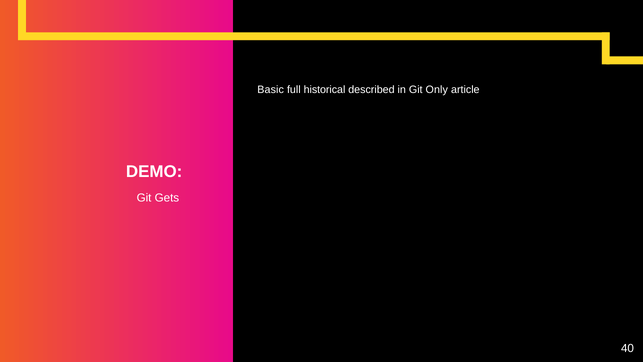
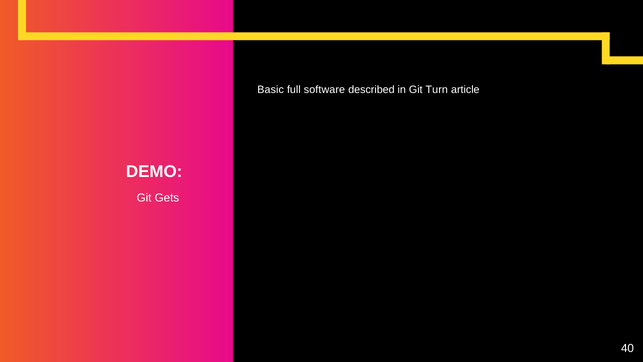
historical: historical -> software
Only: Only -> Turn
